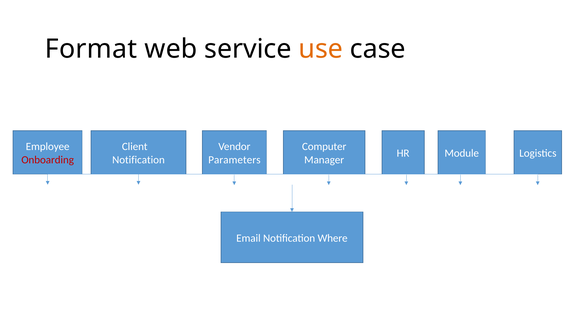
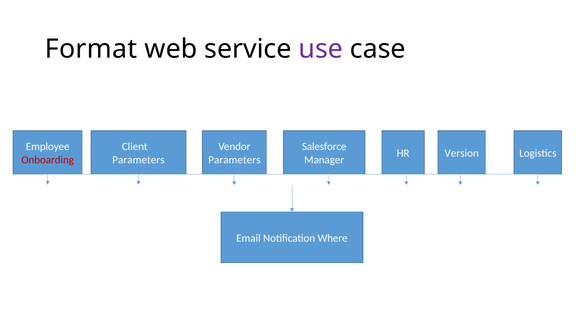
use colour: orange -> purple
Computer: Computer -> Salesforce
Module: Module -> Version
Notification at (138, 160): Notification -> Parameters
